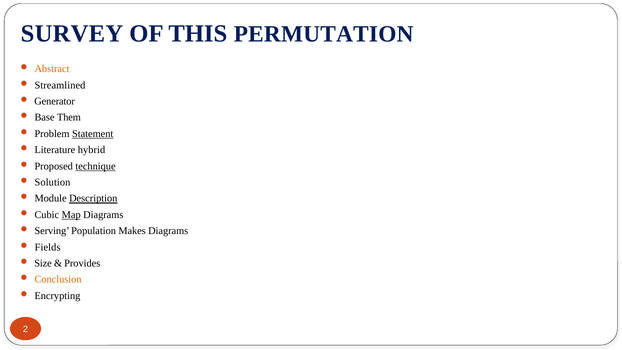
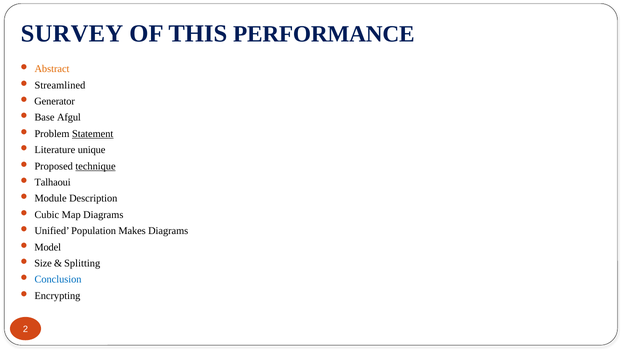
PERMUTATION: PERMUTATION -> PERFORMANCE
Them: Them -> Afgul
hybrid: hybrid -> unique
Solution: Solution -> Talhaoui
Description underline: present -> none
Map underline: present -> none
Serving: Serving -> Unified
Fields: Fields -> Model
Provides: Provides -> Splitting
Conclusion colour: orange -> blue
